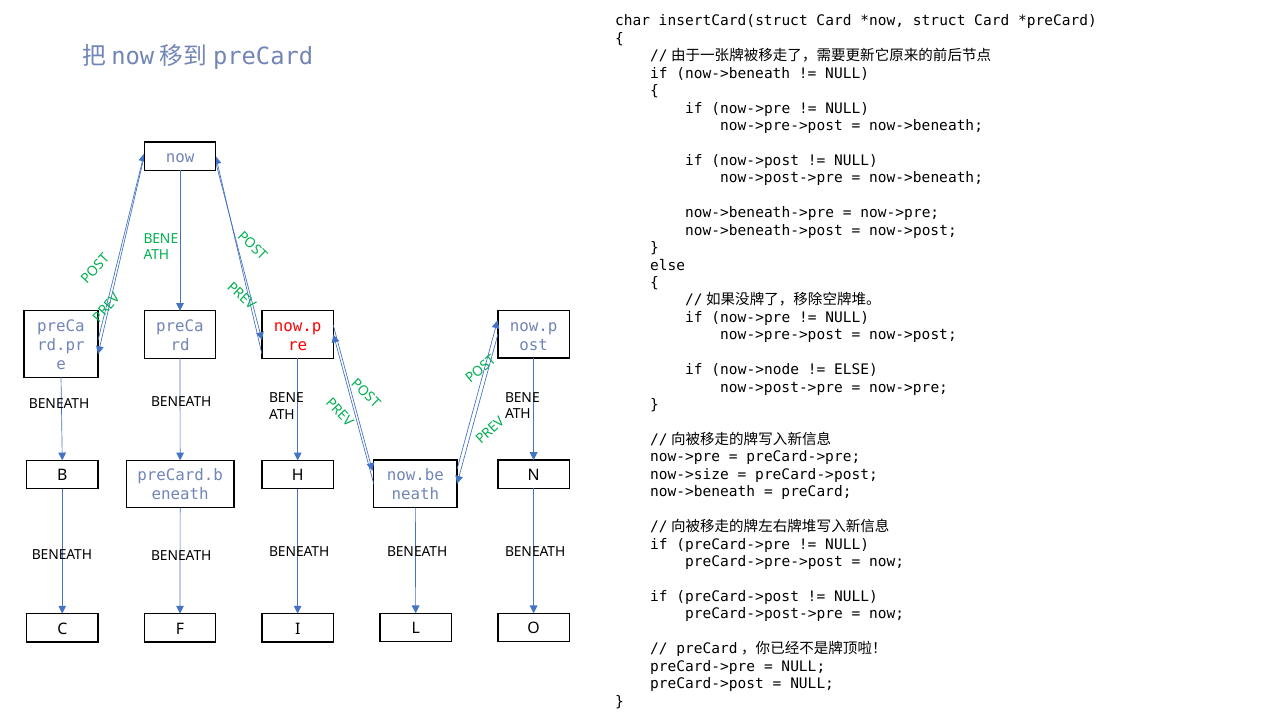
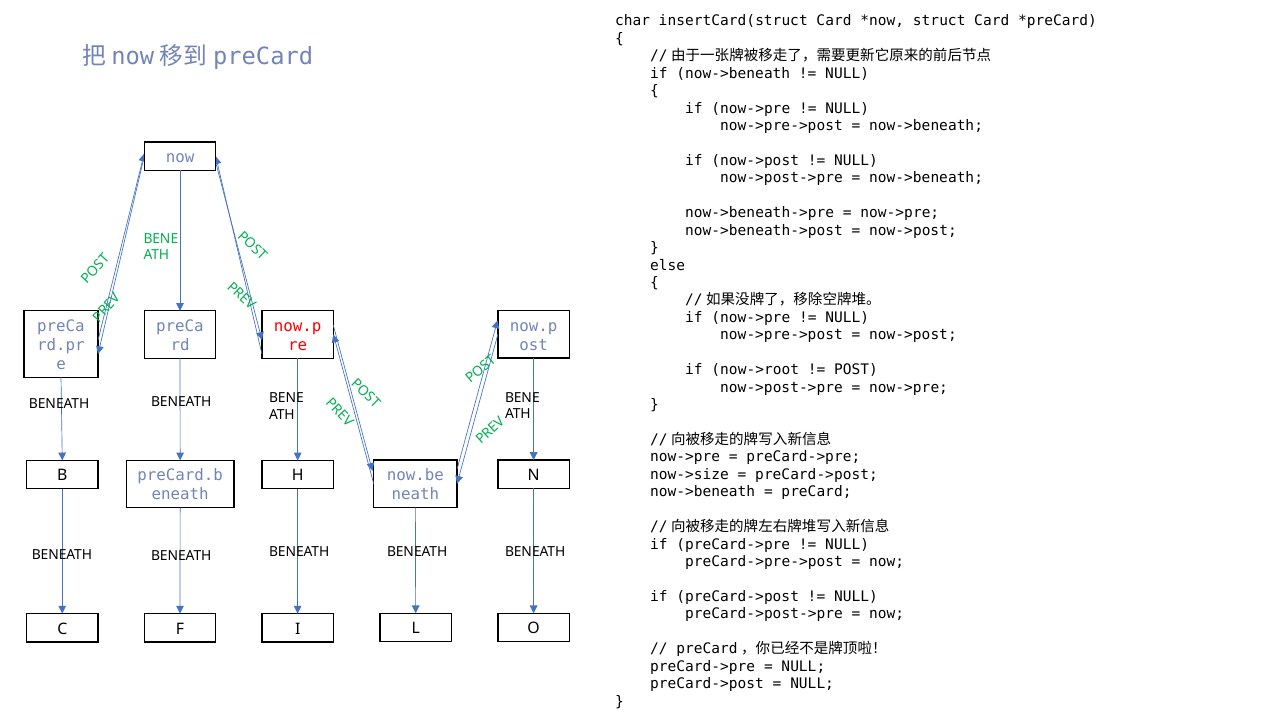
now->node: now->node -> now->root
ELSE at (856, 370): ELSE -> POST
